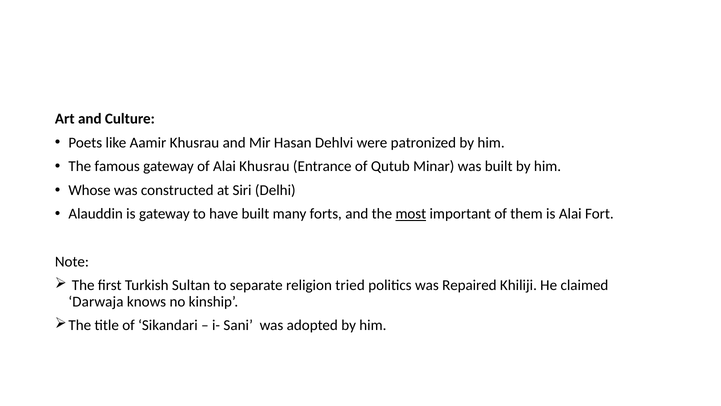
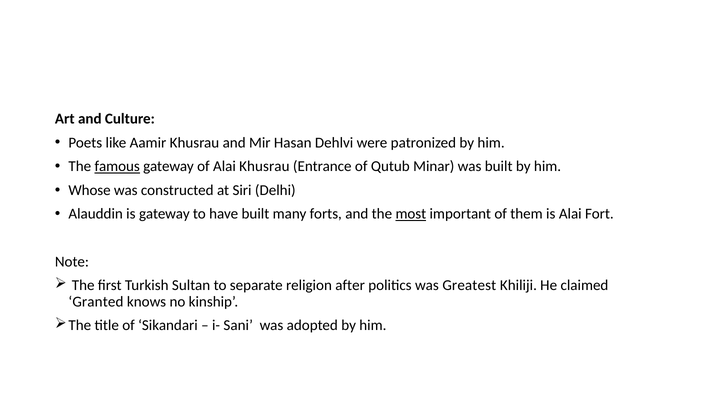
famous underline: none -> present
tried: tried -> after
Repaired: Repaired -> Greatest
Darwaja: Darwaja -> Granted
